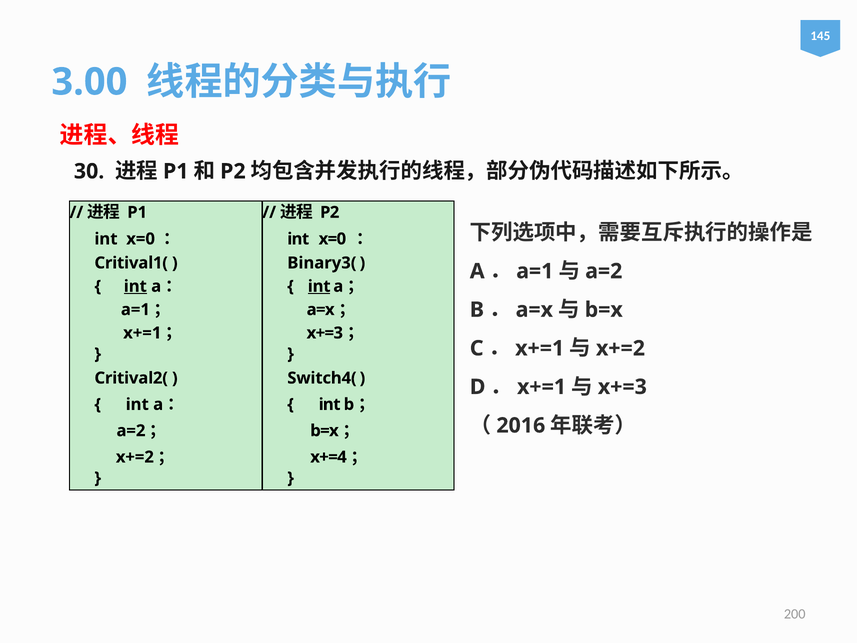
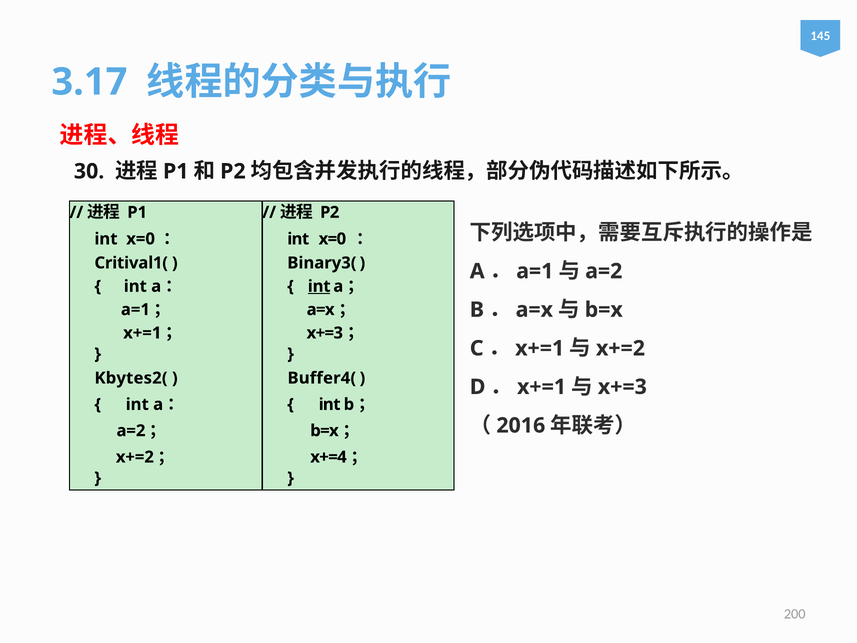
3.00: 3.00 -> 3.17
int at (135, 286) underline: present -> none
Critival2(: Critival2( -> Kbytes2(
Switch4(: Switch4( -> Buffer4(
